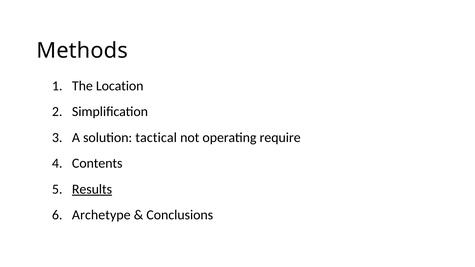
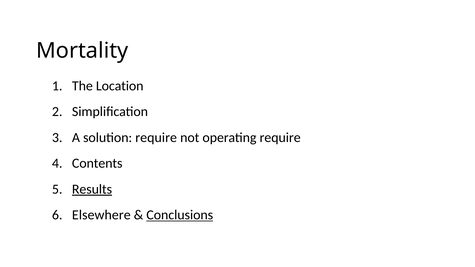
Methods: Methods -> Mortality
solution tactical: tactical -> require
Archetype: Archetype -> Elsewhere
Conclusions underline: none -> present
